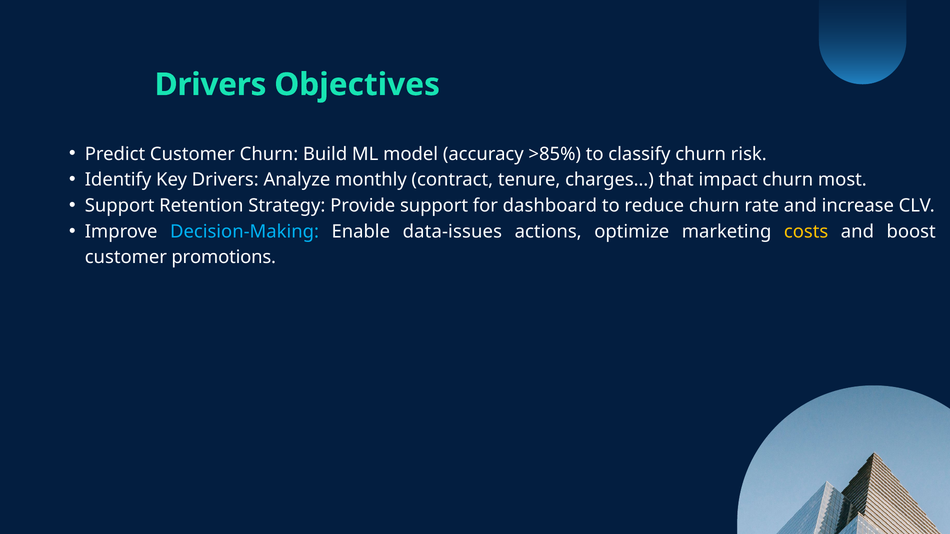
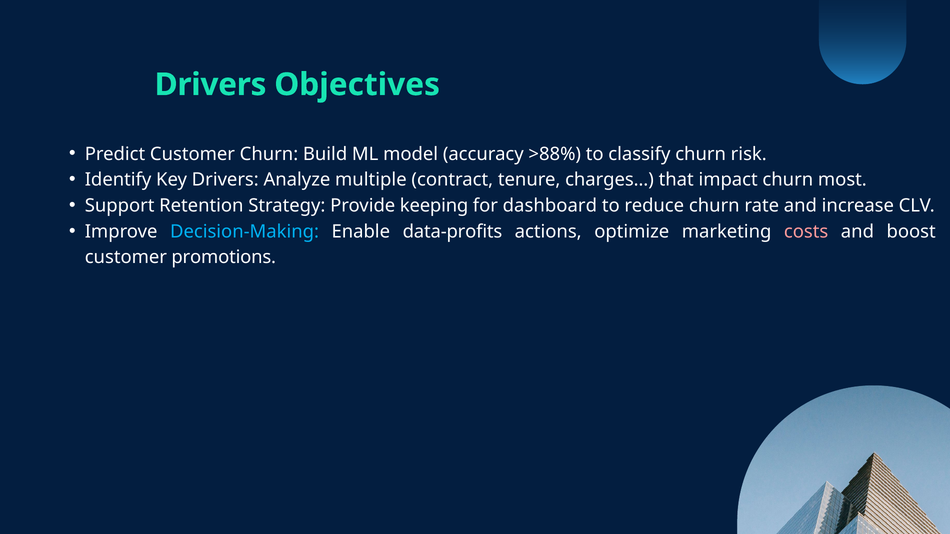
>85%: >85% -> >88%
monthly: monthly -> multiple
Provide support: support -> keeping
data-issues: data-issues -> data-profits
costs colour: yellow -> pink
